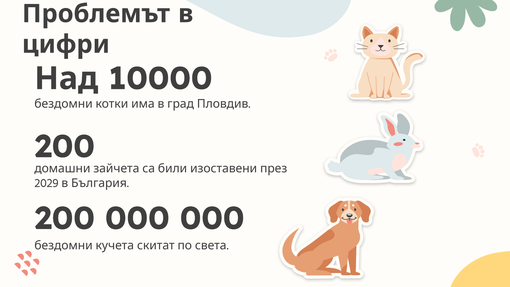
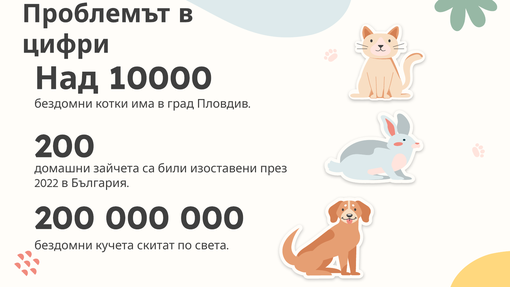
2029: 2029 -> 2022
